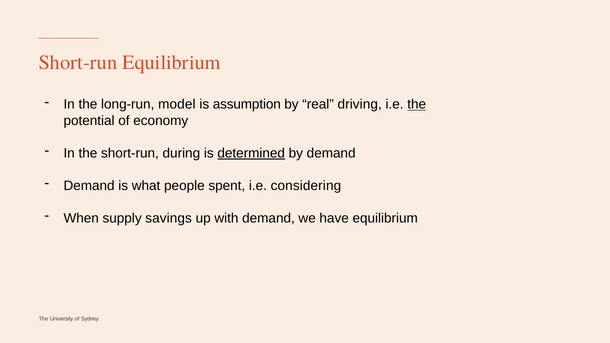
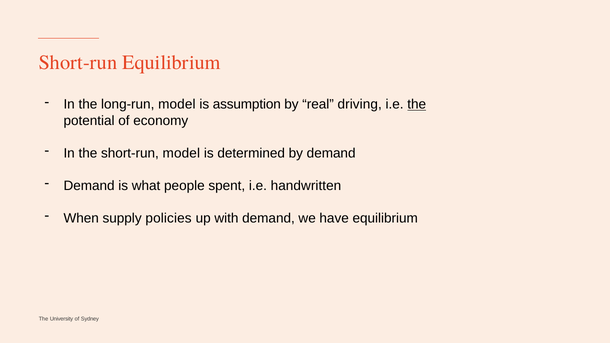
short-run during: during -> model
determined underline: present -> none
considering: considering -> handwritten
savings: savings -> policies
